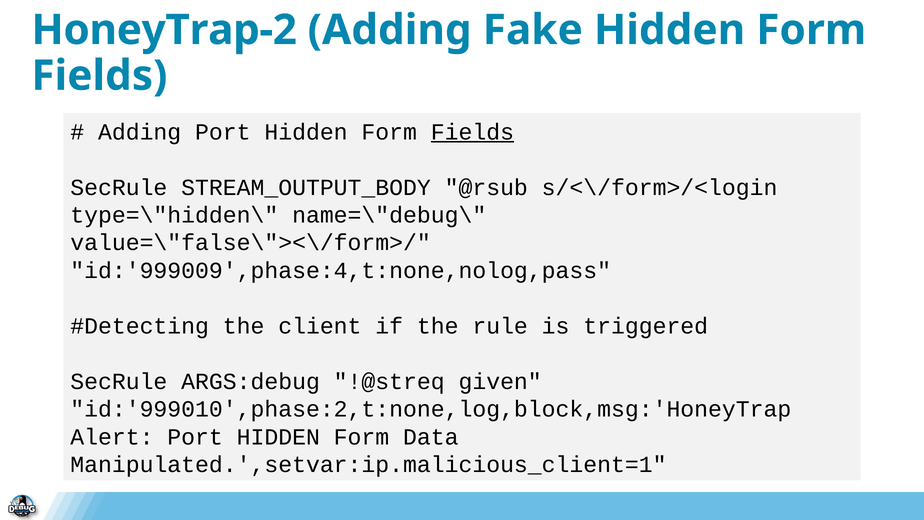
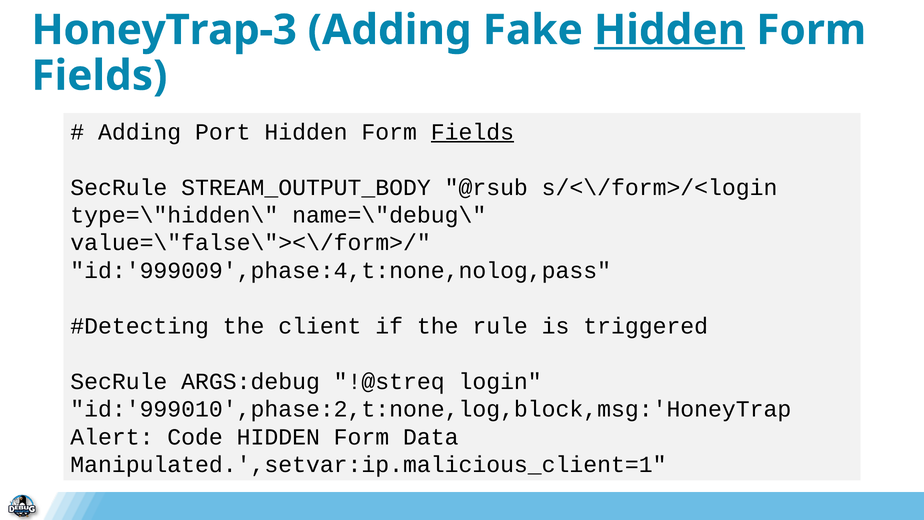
HoneyTrap-2: HoneyTrap-2 -> HoneyTrap-3
Hidden at (670, 30) underline: none -> present
given: given -> login
Alert Port: Port -> Code
